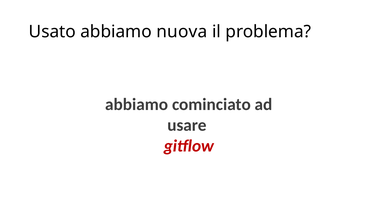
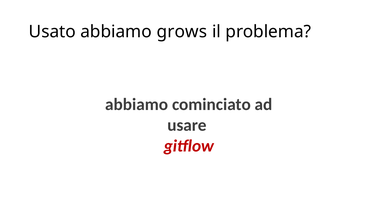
nuova: nuova -> grows
